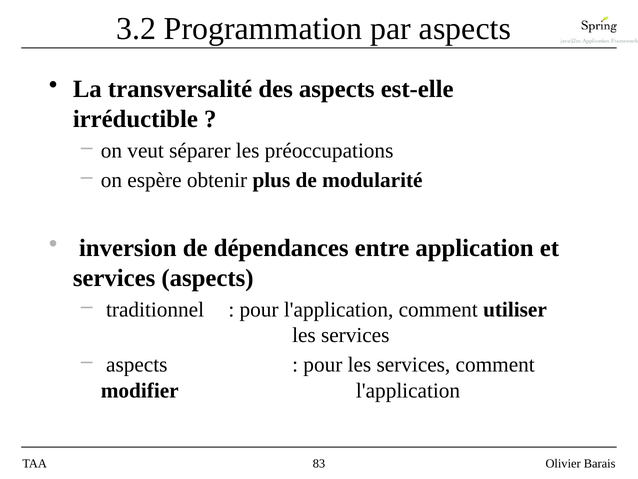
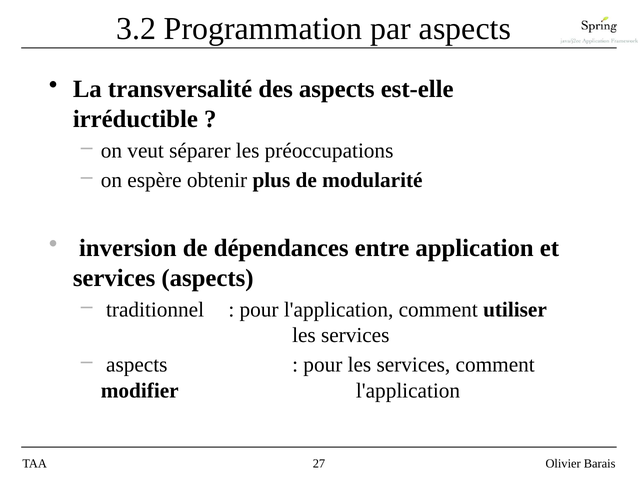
83: 83 -> 27
